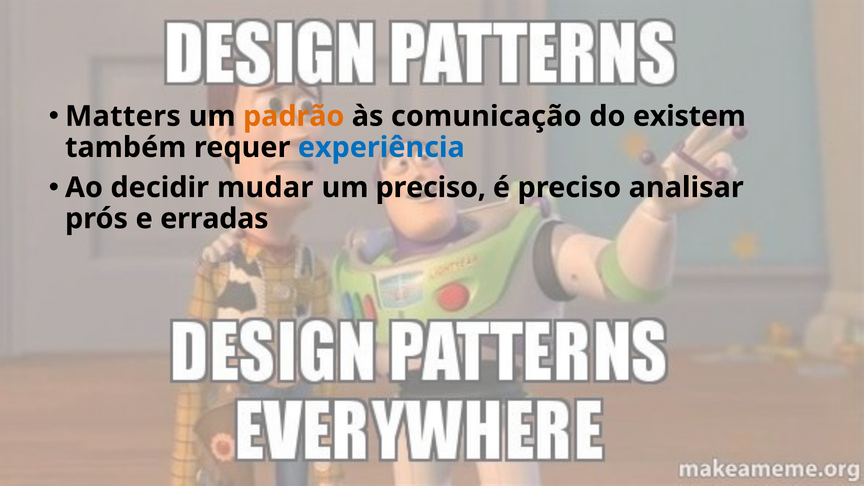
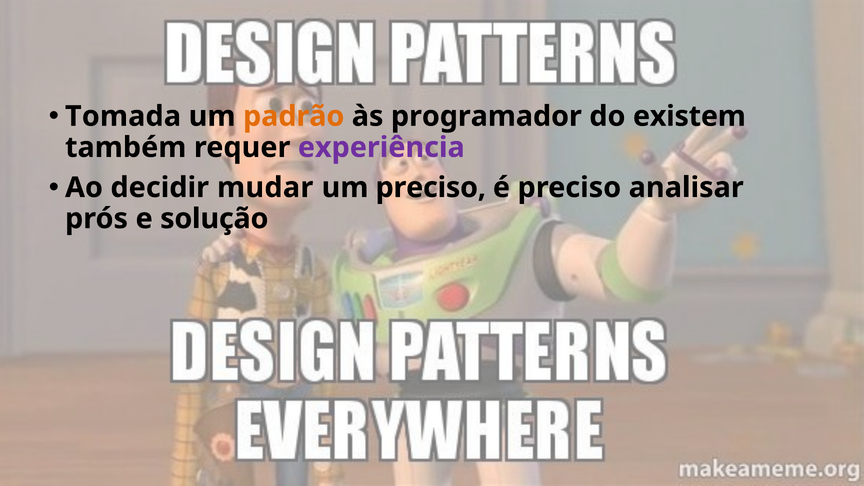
Matters: Matters -> Tomada
comunicação: comunicação -> programador
experiência colour: blue -> purple
erradas: erradas -> solução
